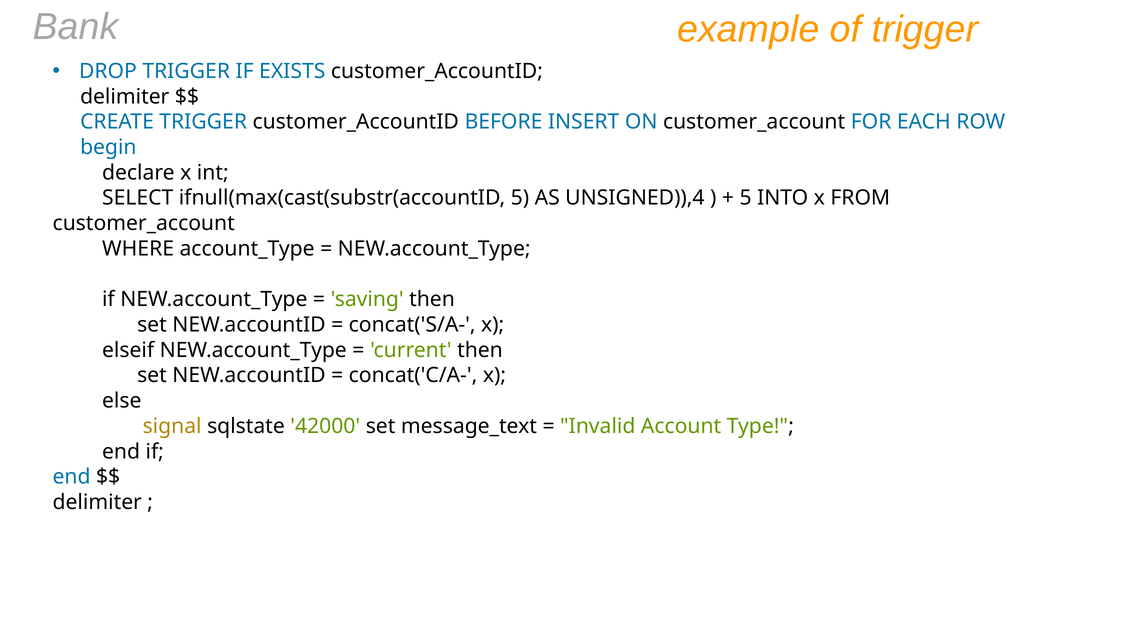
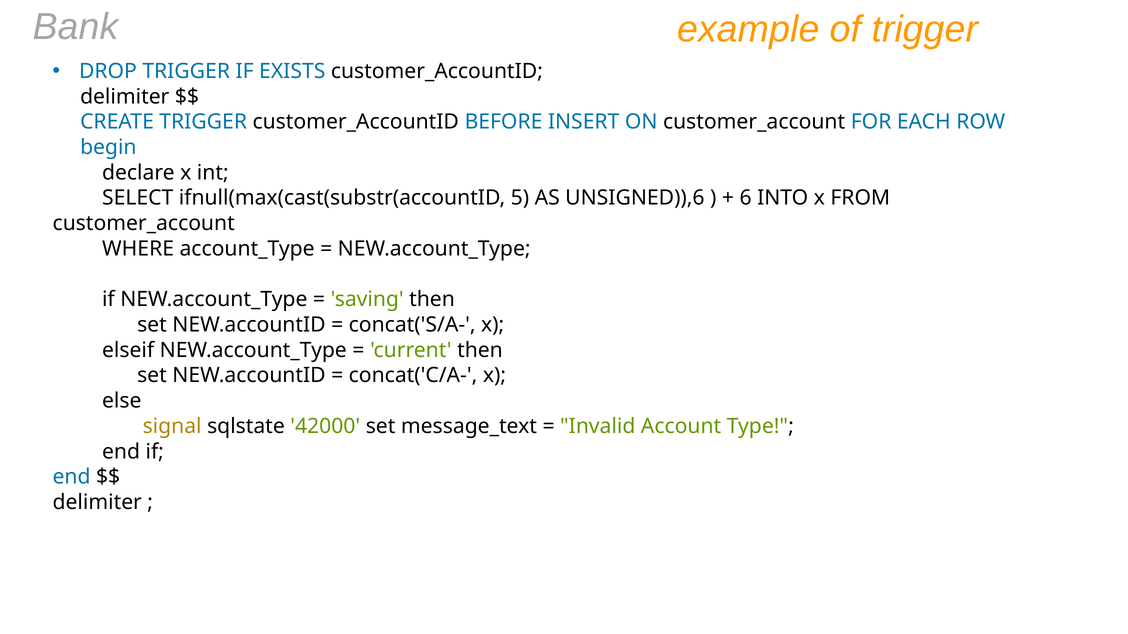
UNSIGNED)),4: UNSIGNED)),4 -> UNSIGNED)),6
5 at (746, 198): 5 -> 6
